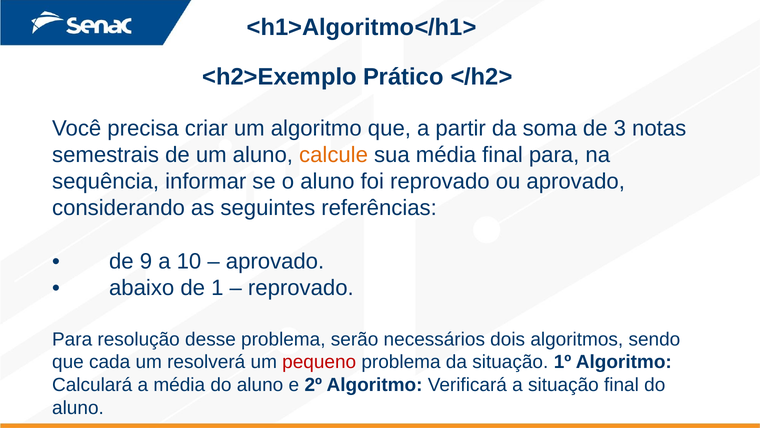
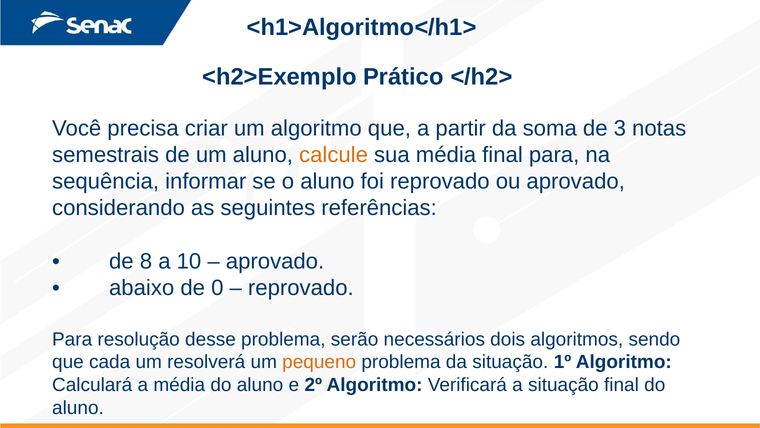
9: 9 -> 8
1: 1 -> 0
pequeno colour: red -> orange
